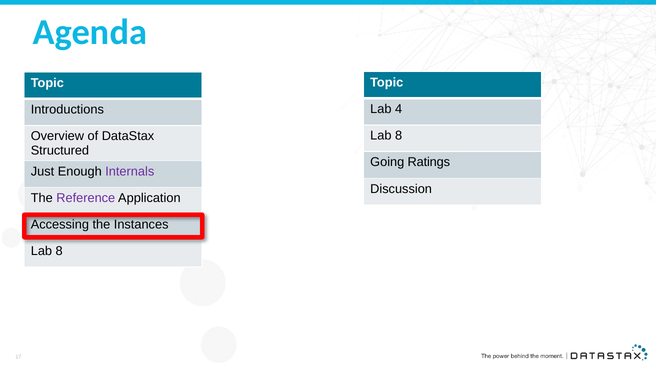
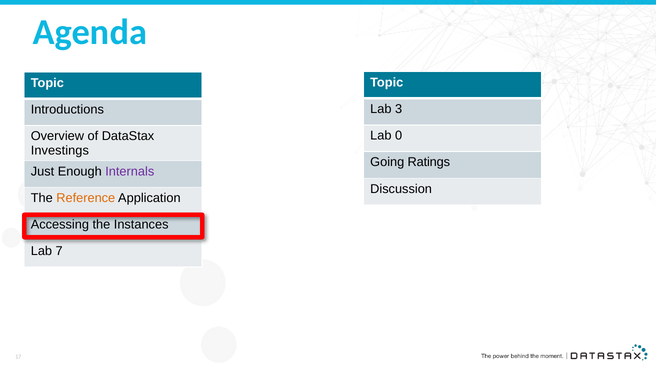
4: 4 -> 3
8 at (399, 136): 8 -> 0
Structured: Structured -> Investings
Reference colour: purple -> orange
8 at (59, 251): 8 -> 7
